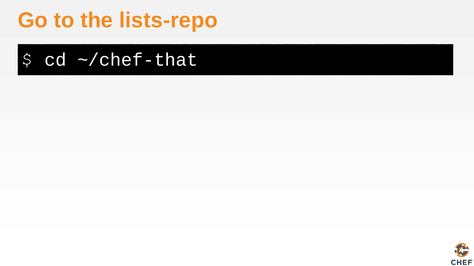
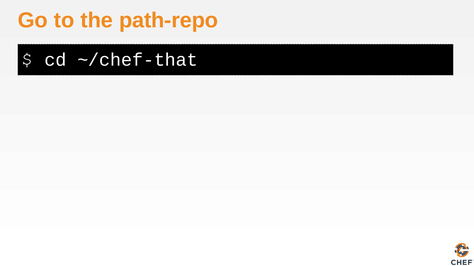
lists-repo: lists-repo -> path-repo
